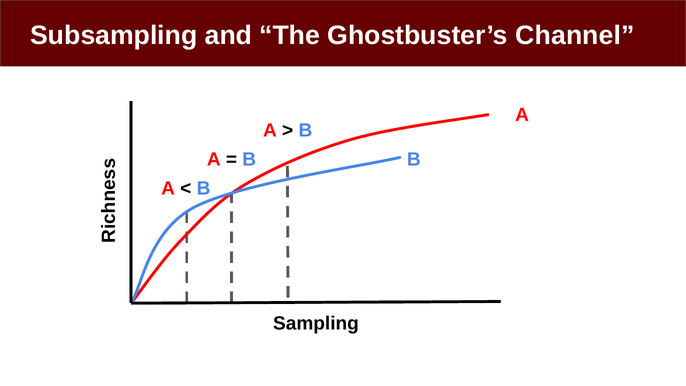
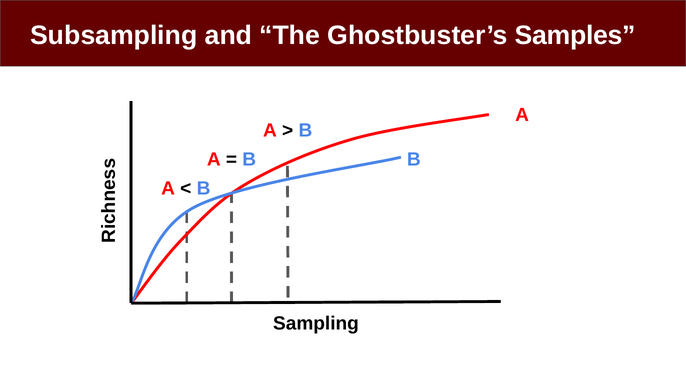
Channel: Channel -> Samples
